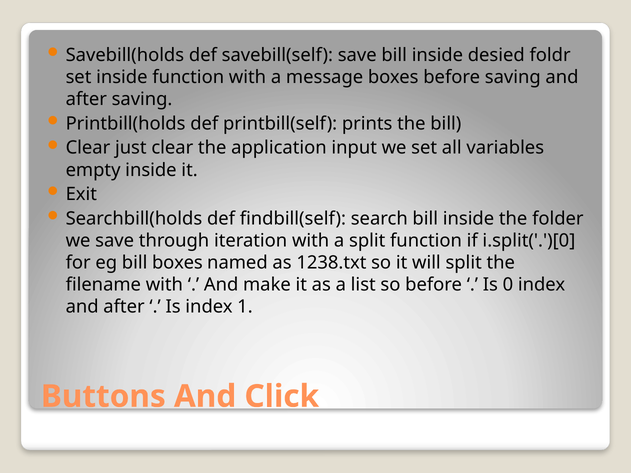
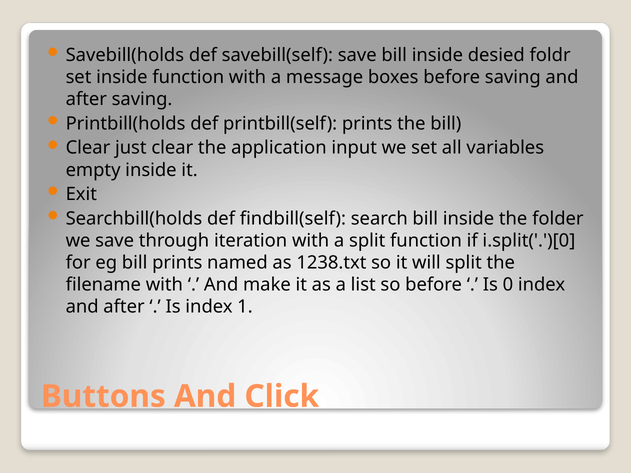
bill boxes: boxes -> prints
